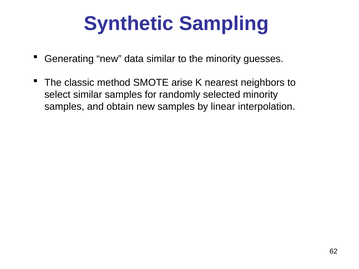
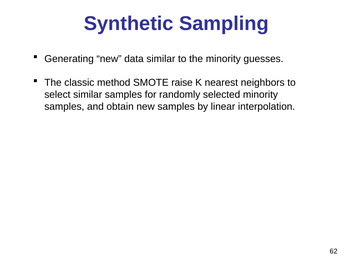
arise: arise -> raise
